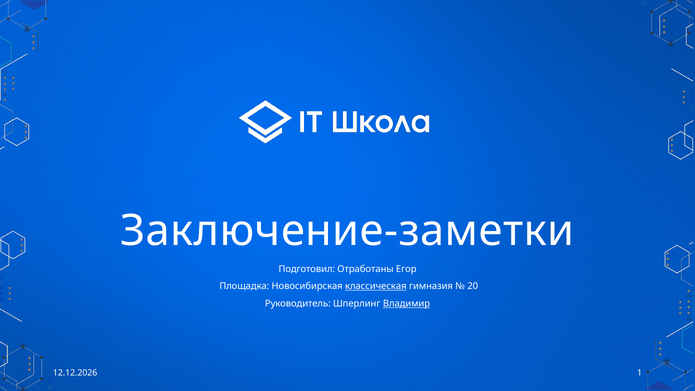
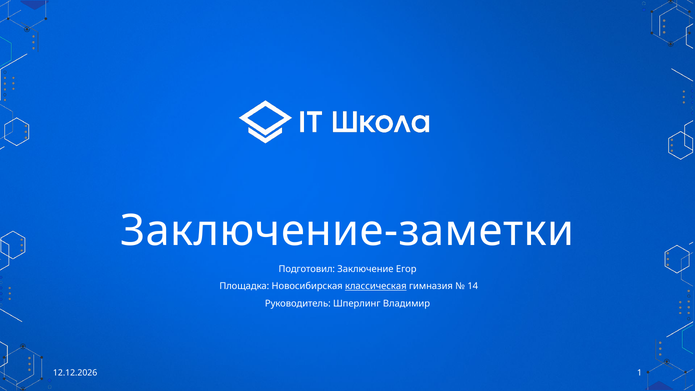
Отработаны: Отработаны -> Заключение
20: 20 -> 14
Владимир underline: present -> none
